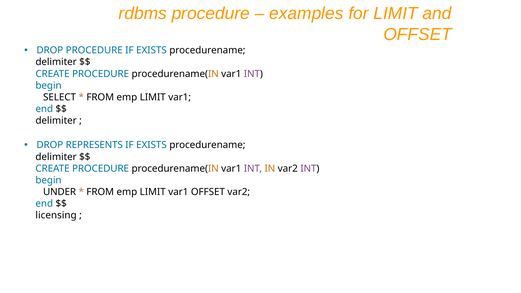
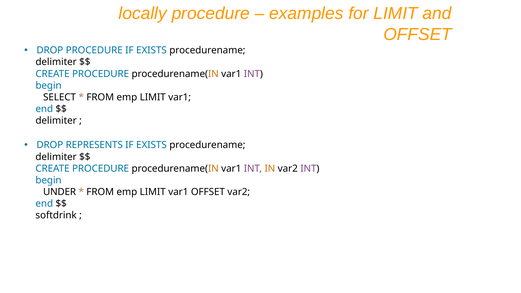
rdbms: rdbms -> locally
licensing: licensing -> softdrink
